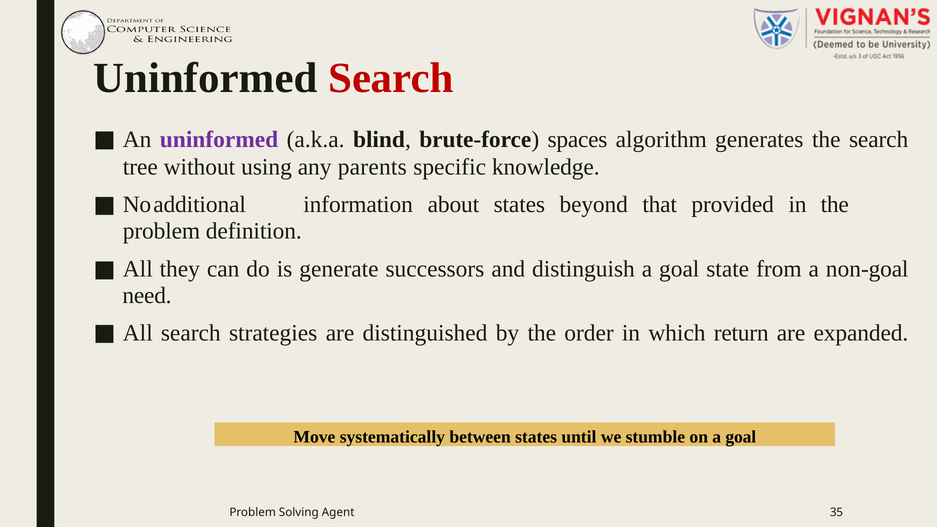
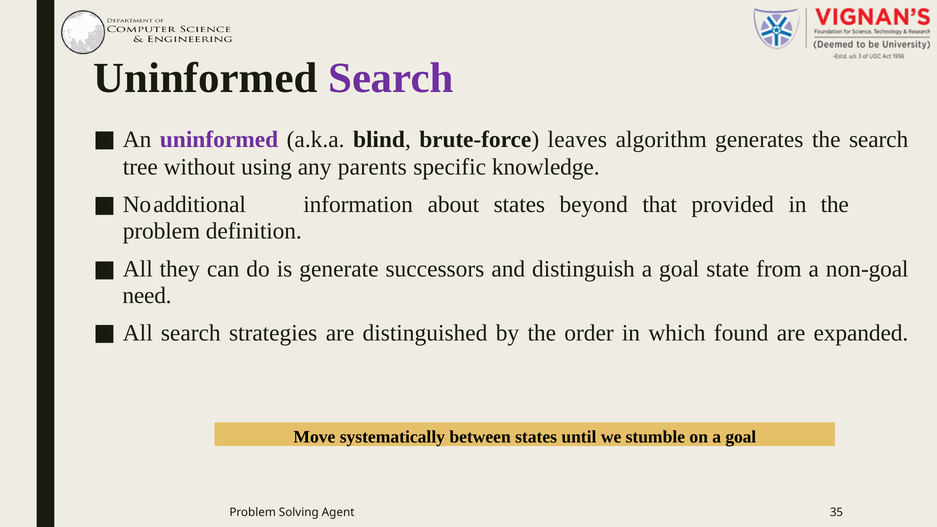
Search at (391, 78) colour: red -> purple
spaces: spaces -> leaves
return: return -> found
